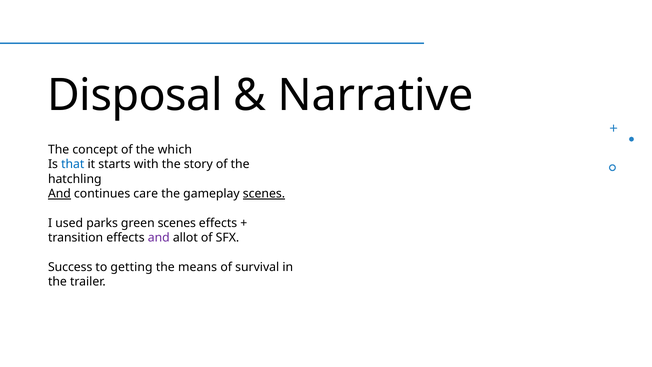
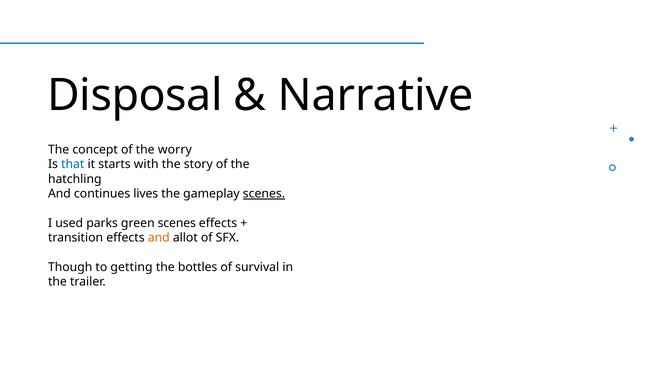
which: which -> worry
And at (59, 194) underline: present -> none
care: care -> lives
and at (159, 238) colour: purple -> orange
Success: Success -> Though
means: means -> bottles
